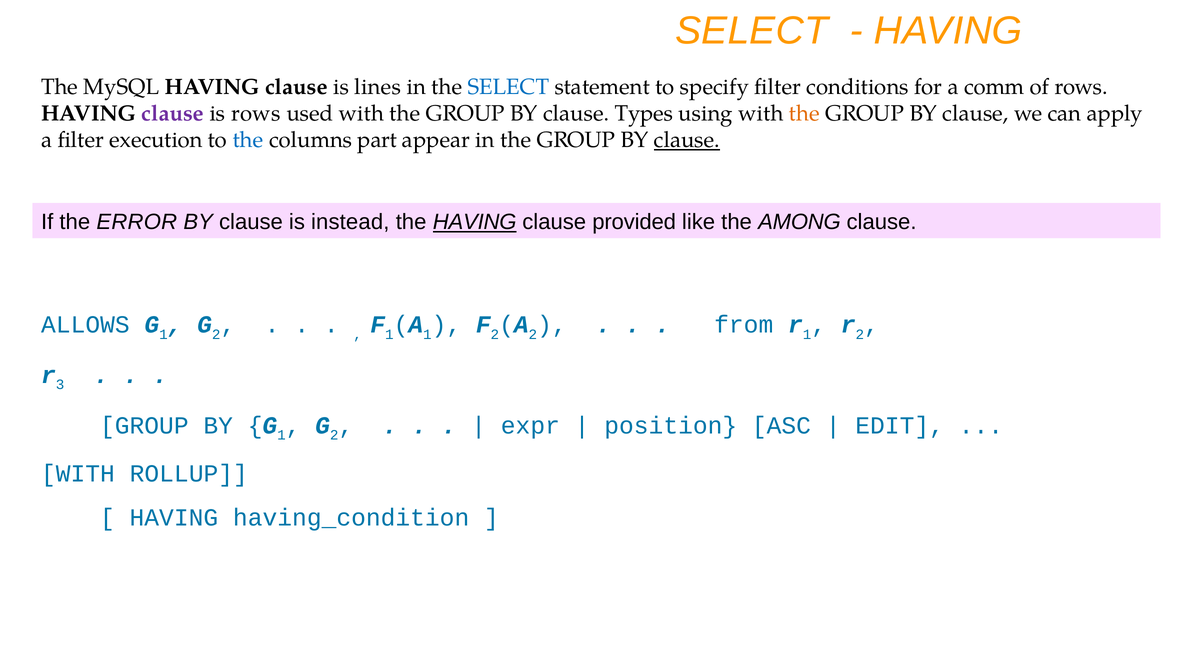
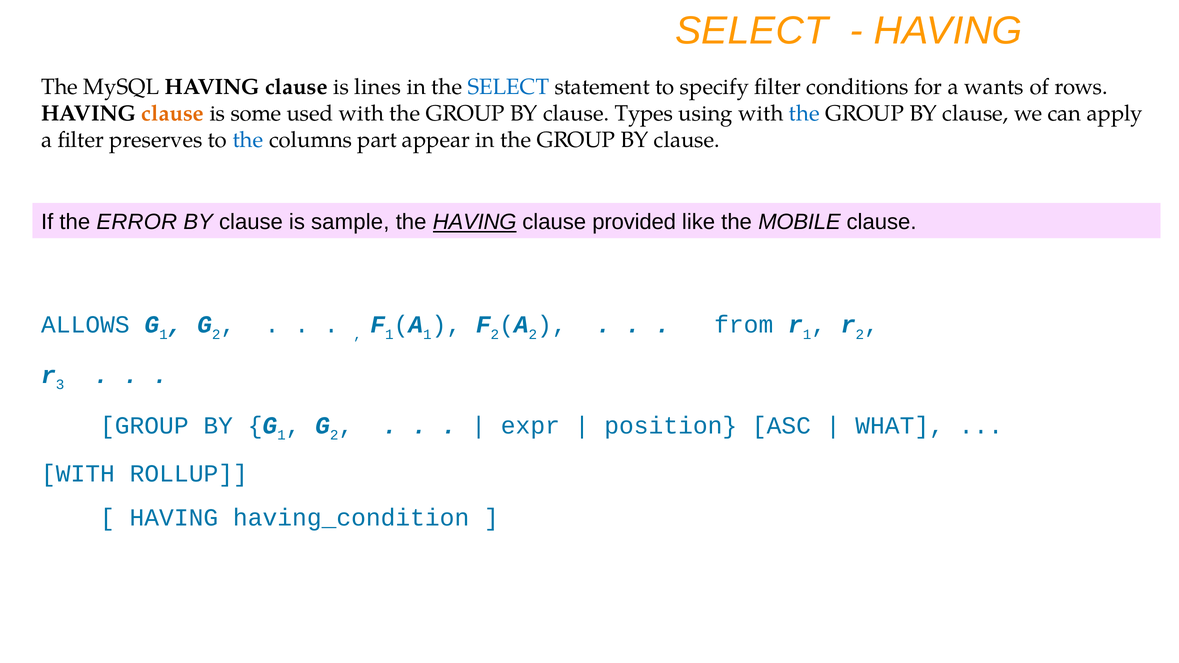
comm: comm -> wants
clause at (173, 114) colour: purple -> orange
is rows: rows -> some
the at (804, 114) colour: orange -> blue
execution: execution -> preserves
clause at (687, 140) underline: present -> none
instead: instead -> sample
AMONG: AMONG -> MOBILE
EDIT: EDIT -> WHAT
